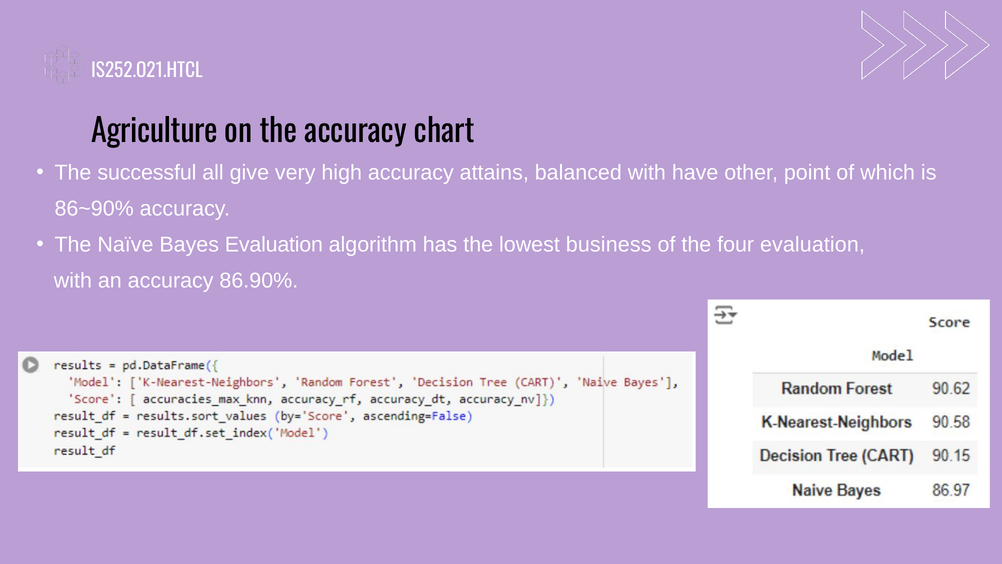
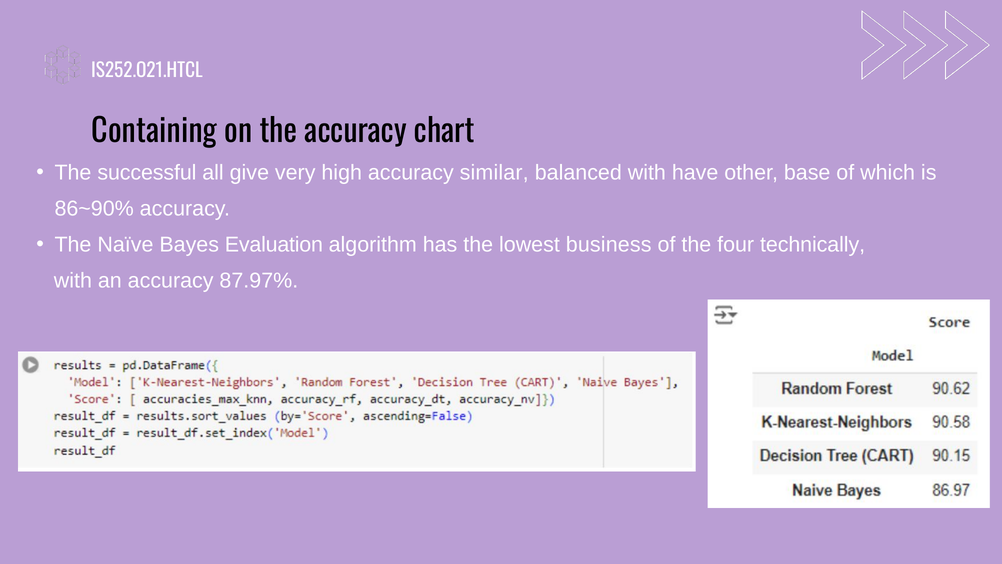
Agriculture: Agriculture -> Containing
attains: attains -> similar
point: point -> base
four evaluation: evaluation -> technically
86.90%: 86.90% -> 87.97%
